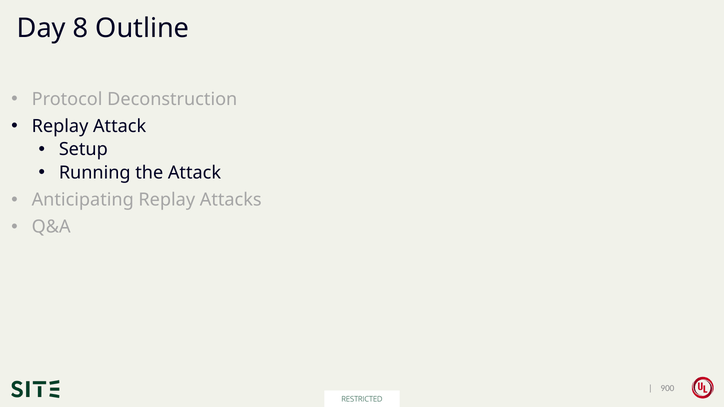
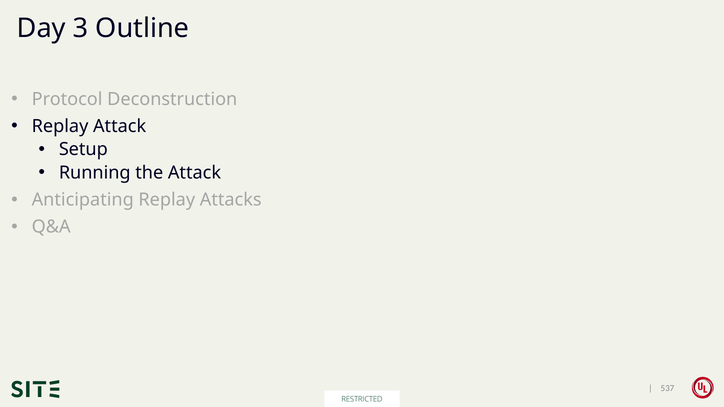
8: 8 -> 3
900: 900 -> 537
